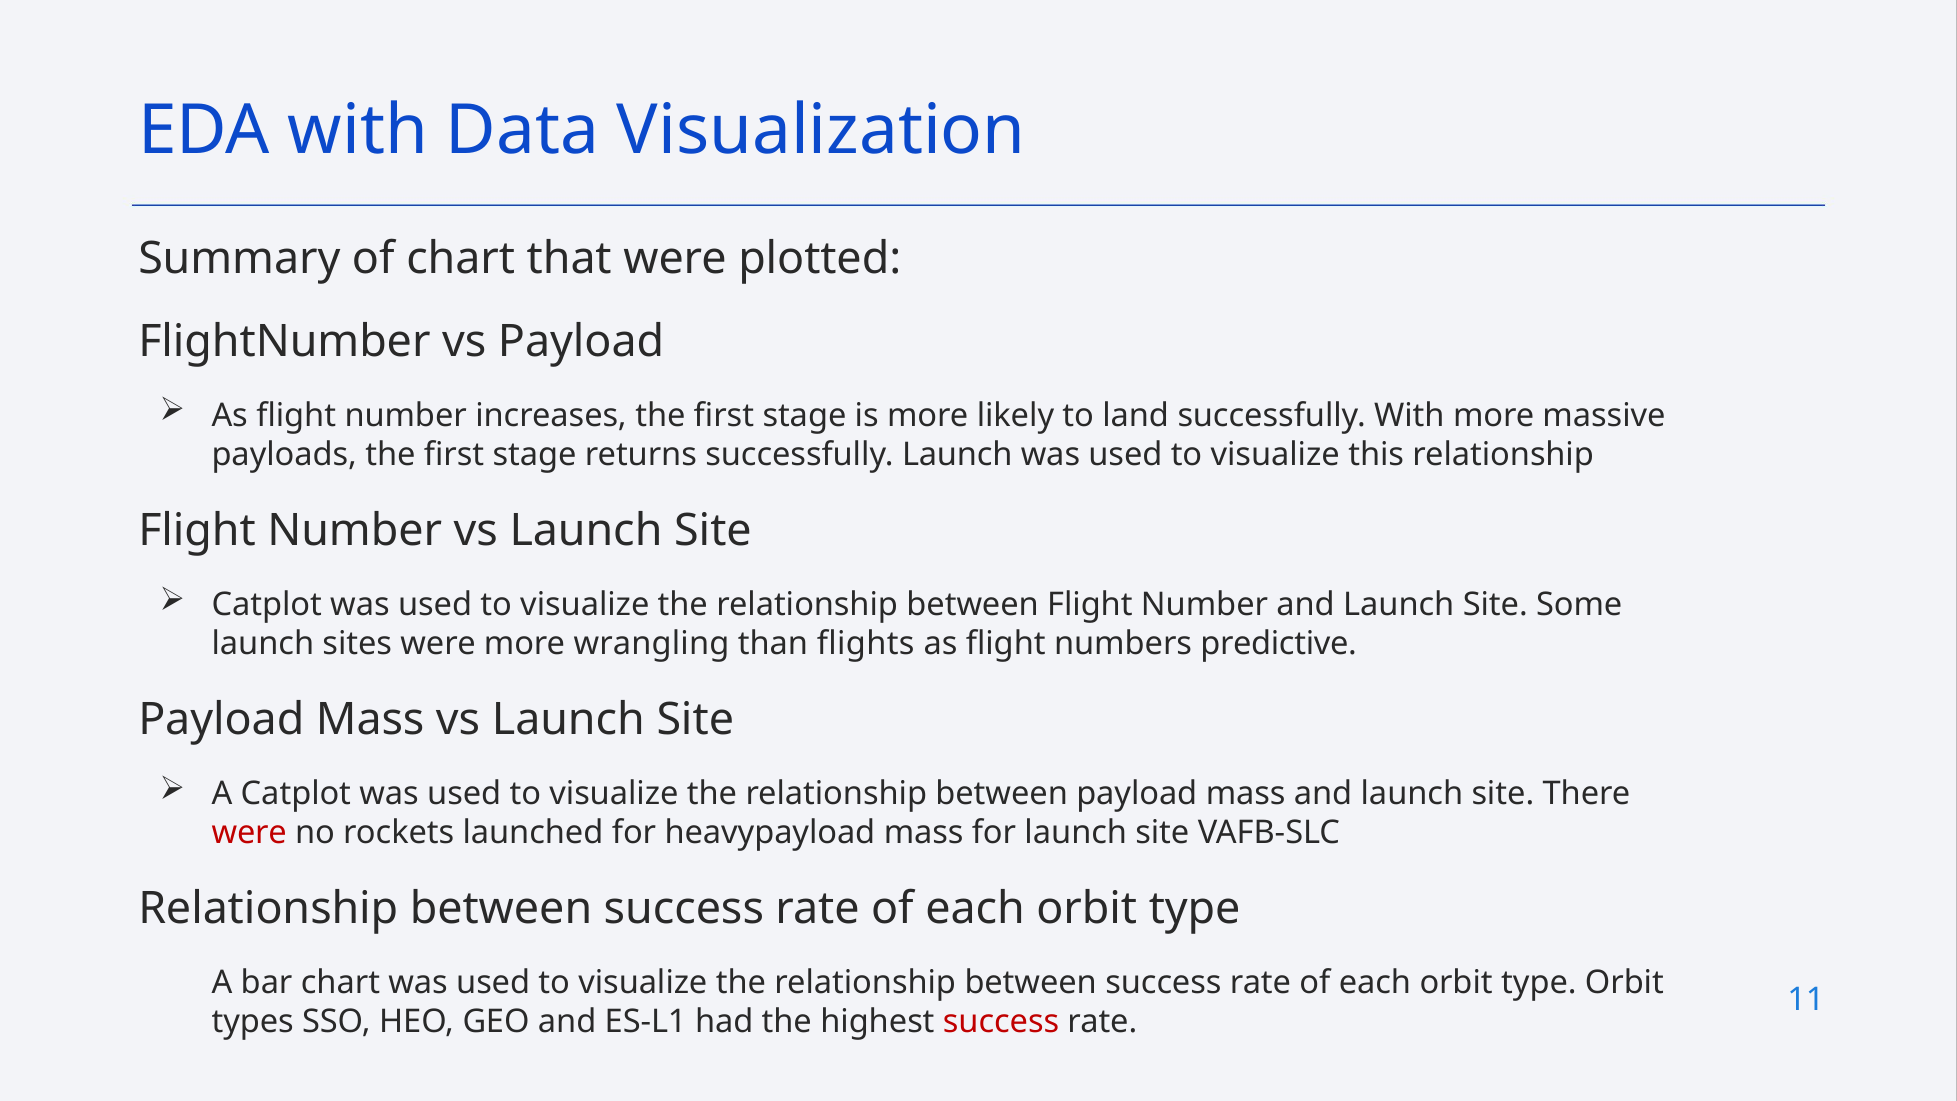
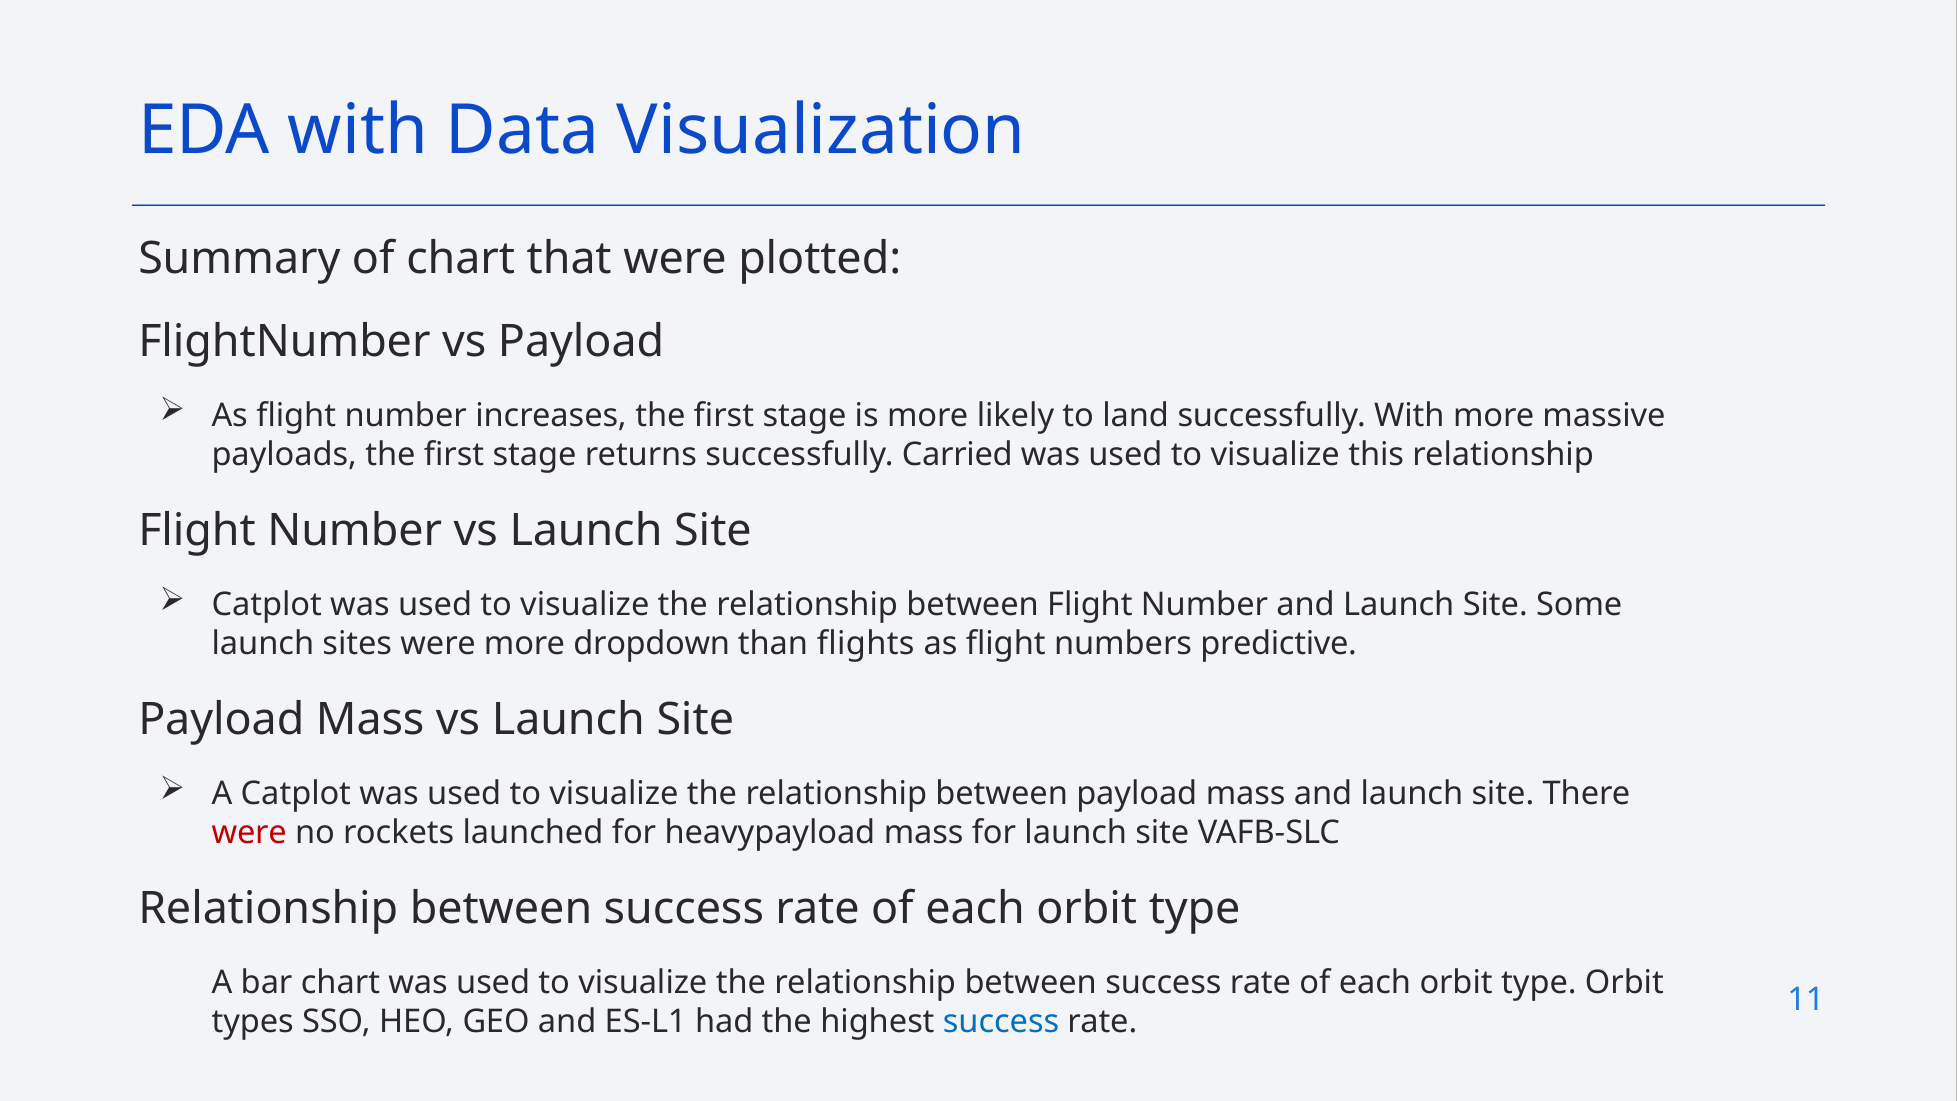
successfully Launch: Launch -> Carried
wrangling: wrangling -> dropdown
success at (1001, 1022) colour: red -> blue
